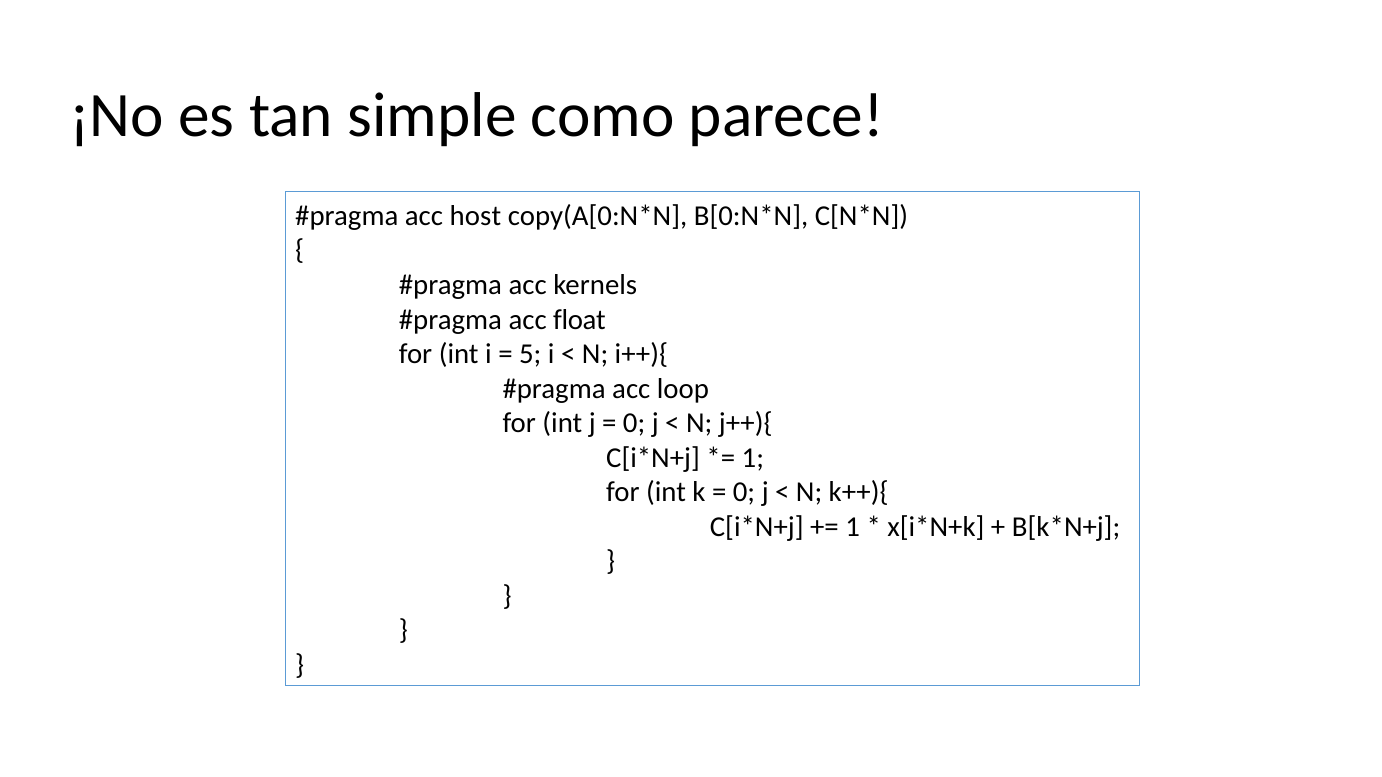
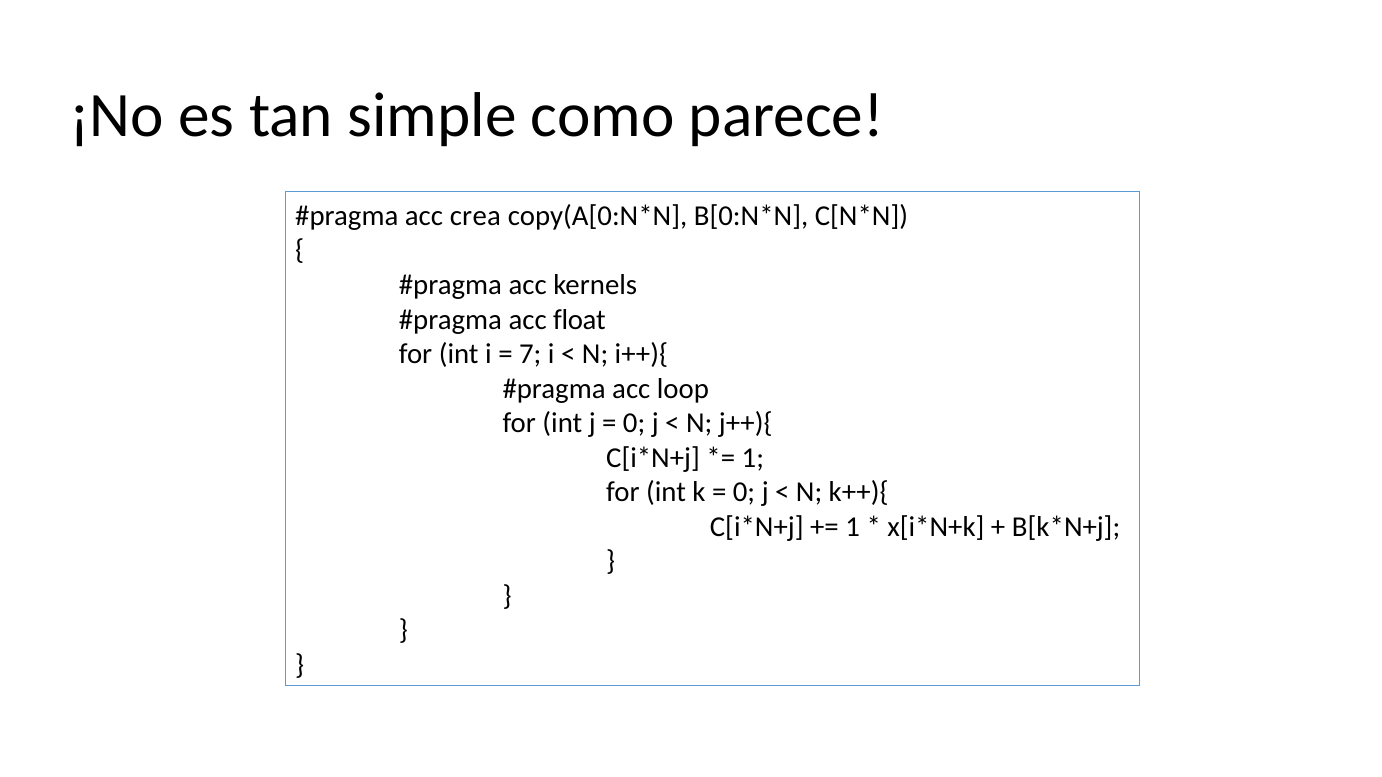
host: host -> crea
5: 5 -> 7
